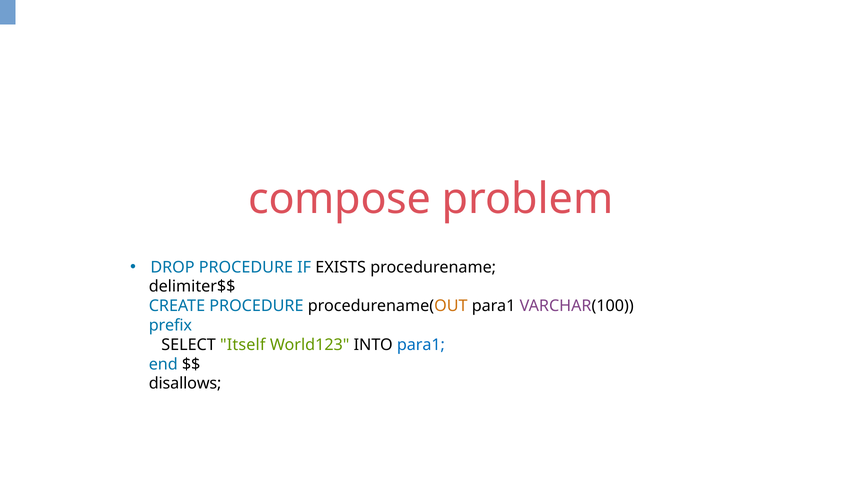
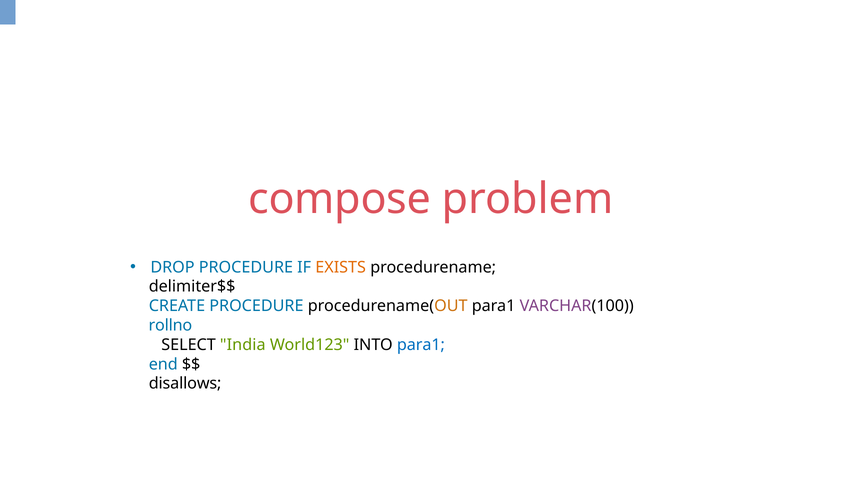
EXISTS colour: black -> orange
prefix: prefix -> rollno
Itself: Itself -> India
